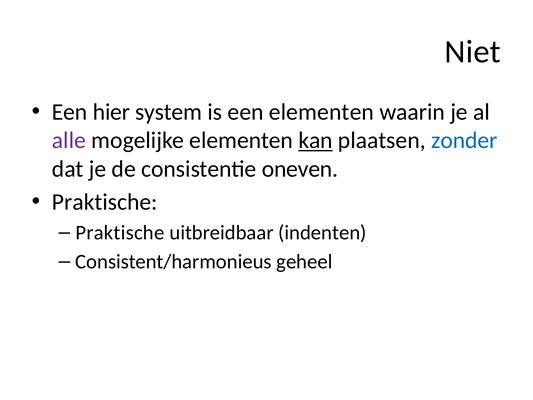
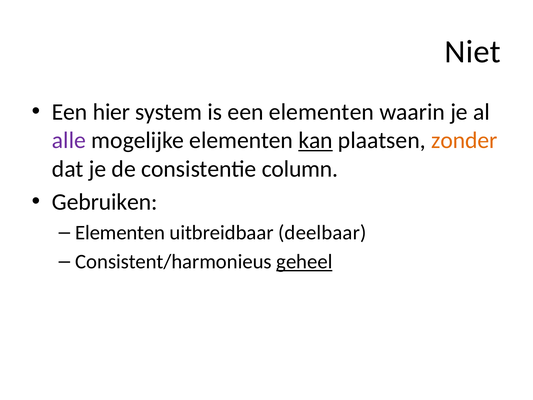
zonder colour: blue -> orange
oneven: oneven -> column
Praktische at (105, 202): Praktische -> Gebruiken
Praktische at (120, 233): Praktische -> Elementen
indenten: indenten -> deelbaar
geheel underline: none -> present
